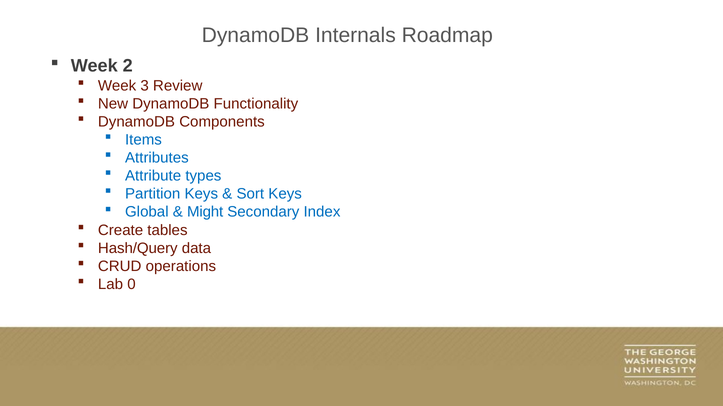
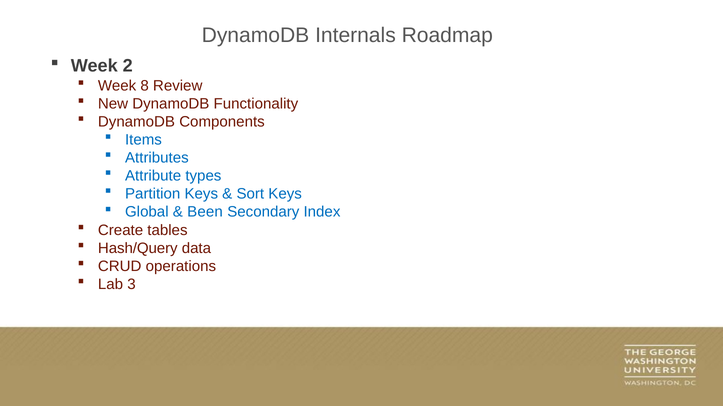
3: 3 -> 8
Might: Might -> Been
0: 0 -> 3
